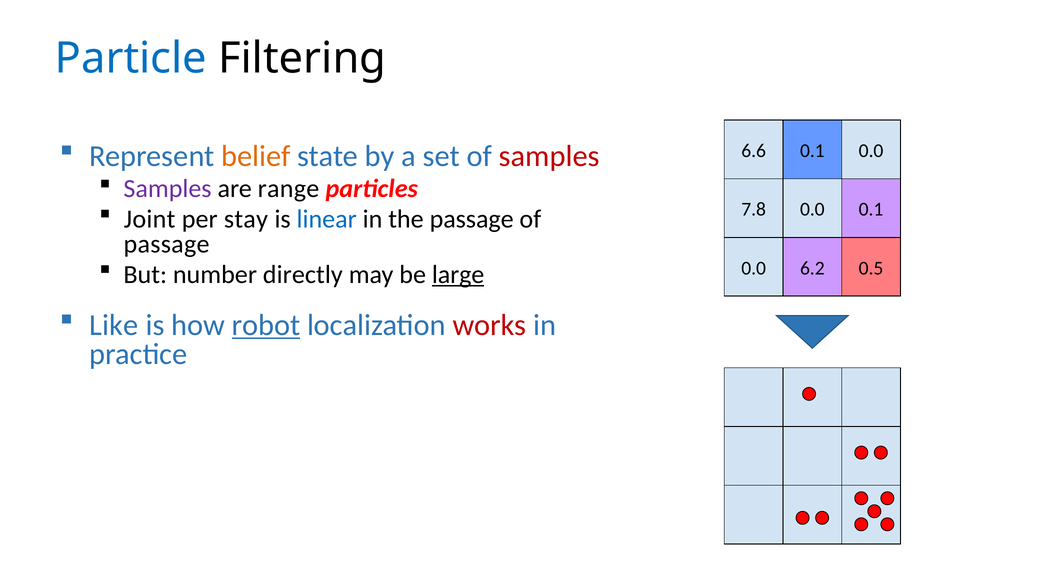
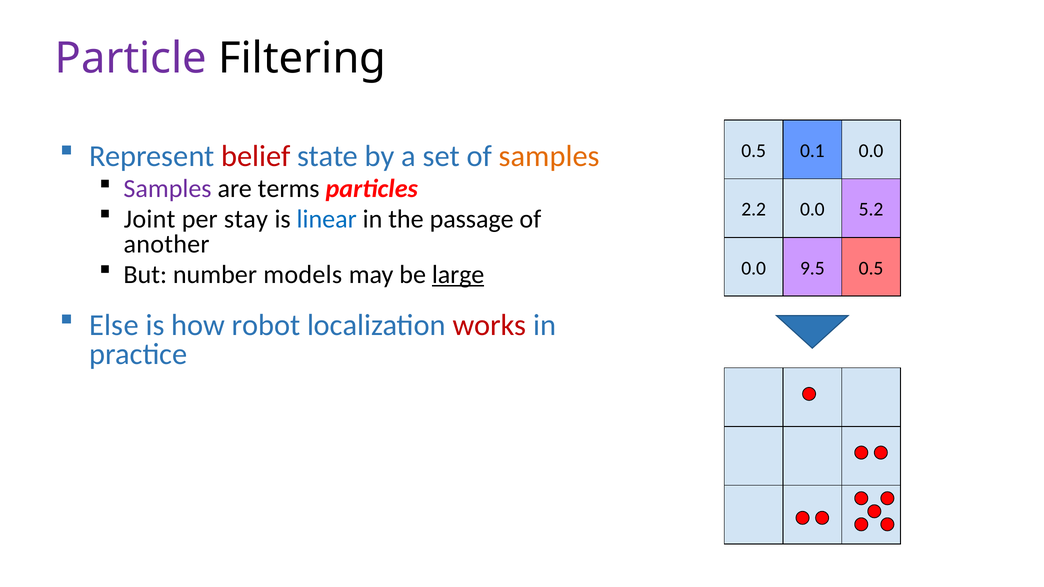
Particle colour: blue -> purple
belief colour: orange -> red
samples at (549, 156) colour: red -> orange
6.6 at (754, 151): 6.6 -> 0.5
range: range -> terms
7.8: 7.8 -> 2.2
0.1 at (871, 209): 0.1 -> 5.2
passage at (167, 244): passage -> another
6.2: 6.2 -> 9.5
directly: directly -> models
Like: Like -> Else
robot underline: present -> none
